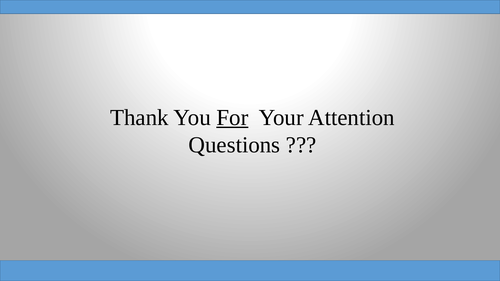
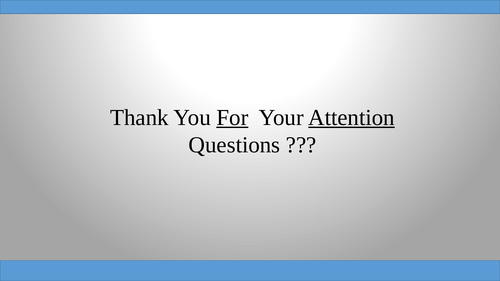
Attention underline: none -> present
